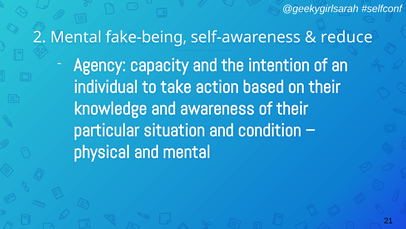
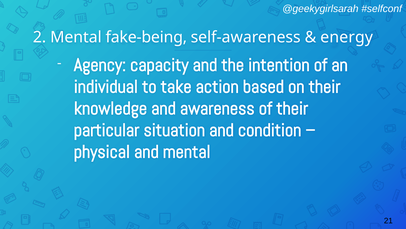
reduce: reduce -> energy
